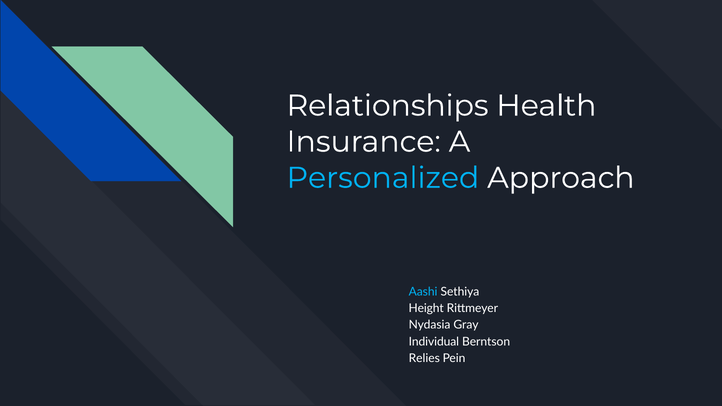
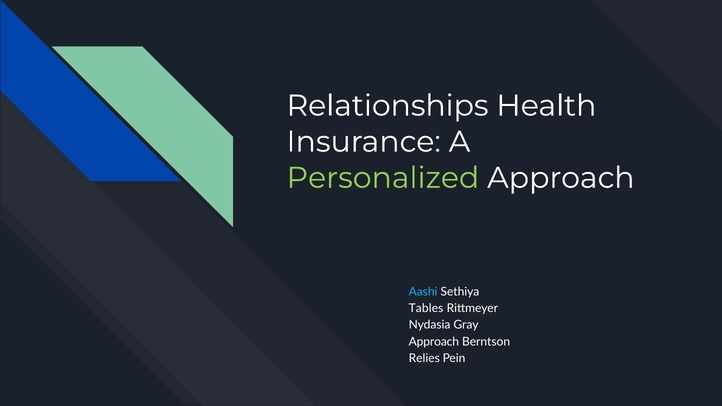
Personalized colour: light blue -> light green
Height: Height -> Tables
Individual at (434, 342): Individual -> Approach
